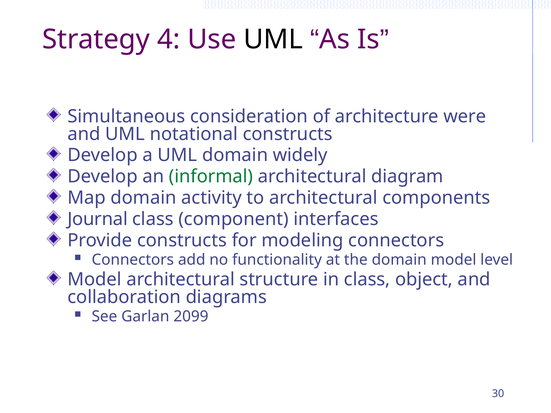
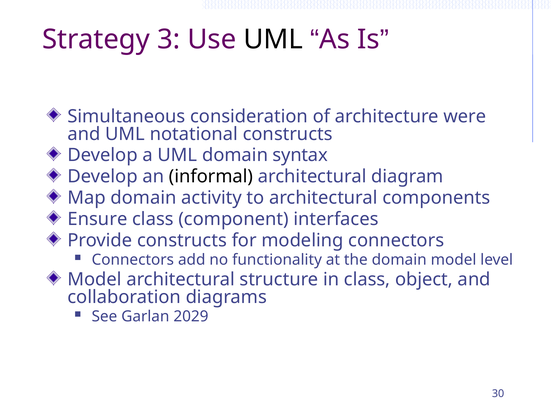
4: 4 -> 3
widely: widely -> syntax
informal colour: green -> black
Journal: Journal -> Ensure
2099: 2099 -> 2029
